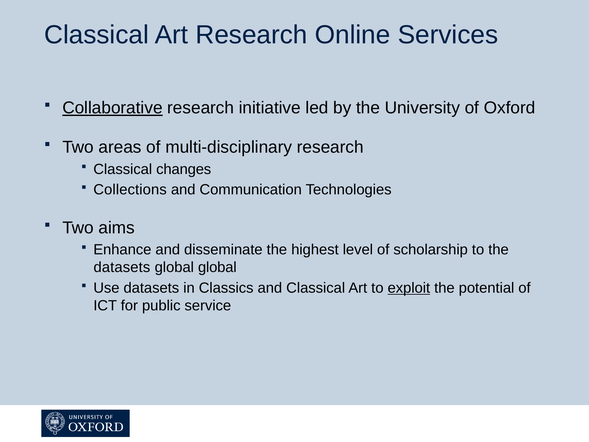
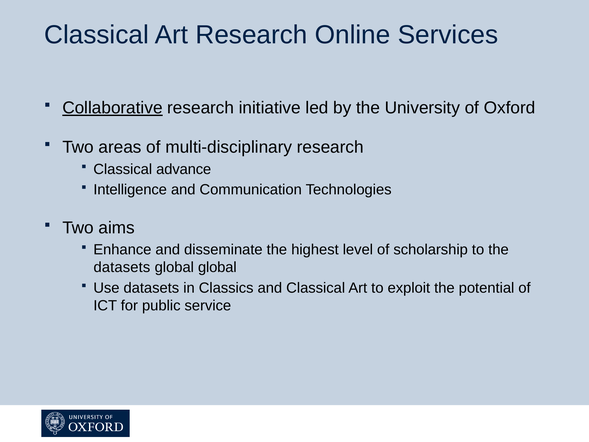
changes: changes -> advance
Collections: Collections -> Intelligence
exploit underline: present -> none
